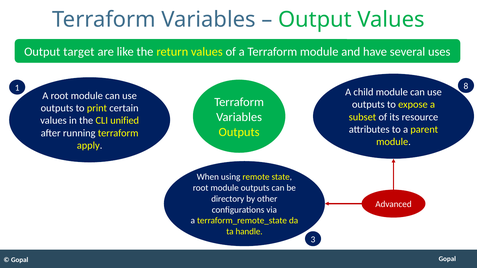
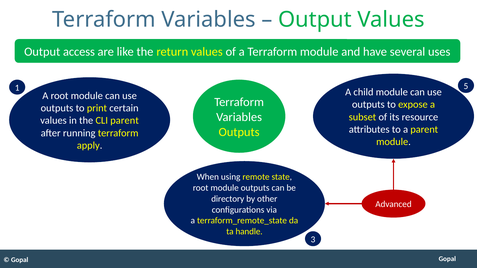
target: target -> access
8: 8 -> 5
CLI unified: unified -> parent
